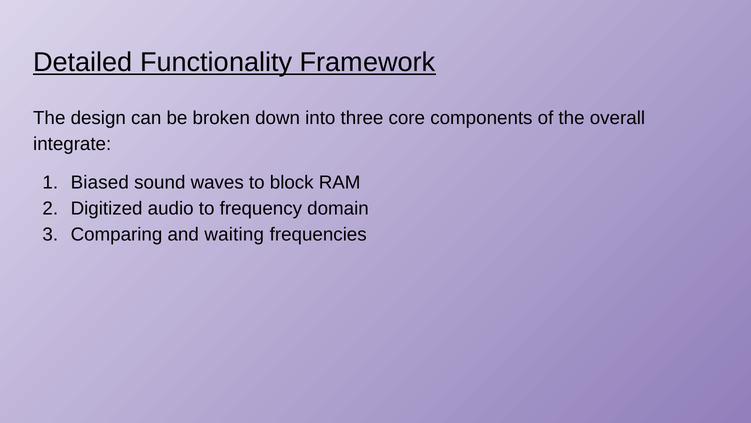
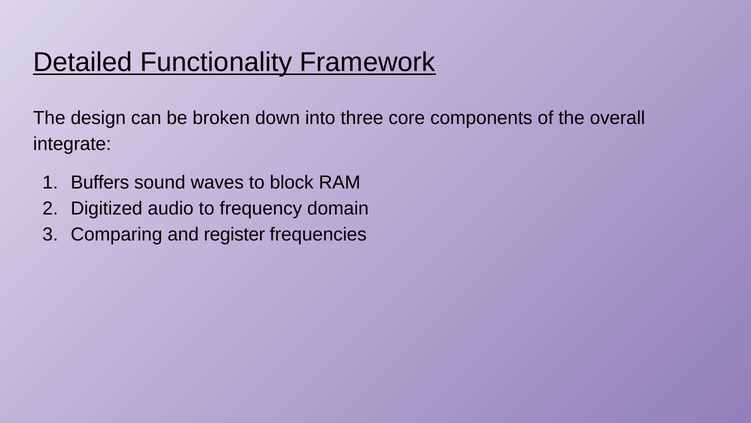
Biased: Biased -> Buffers
waiting: waiting -> register
